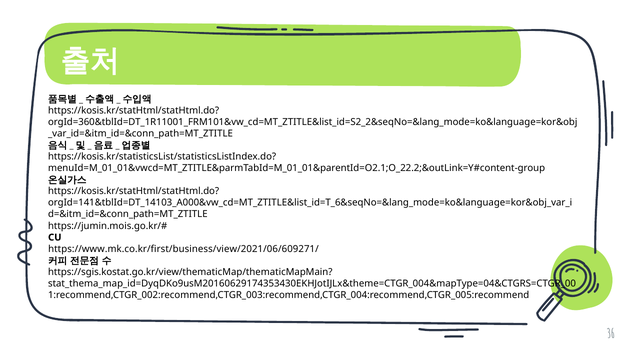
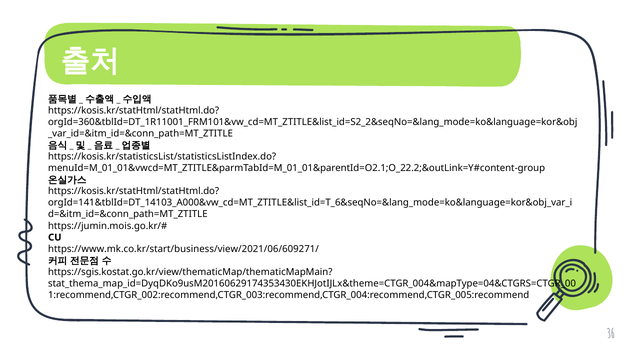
https://www.mk.co.kr/first/business/view/2021/06/609271/: https://www.mk.co.kr/first/business/view/2021/06/609271/ -> https://www.mk.co.kr/start/business/view/2021/06/609271/
